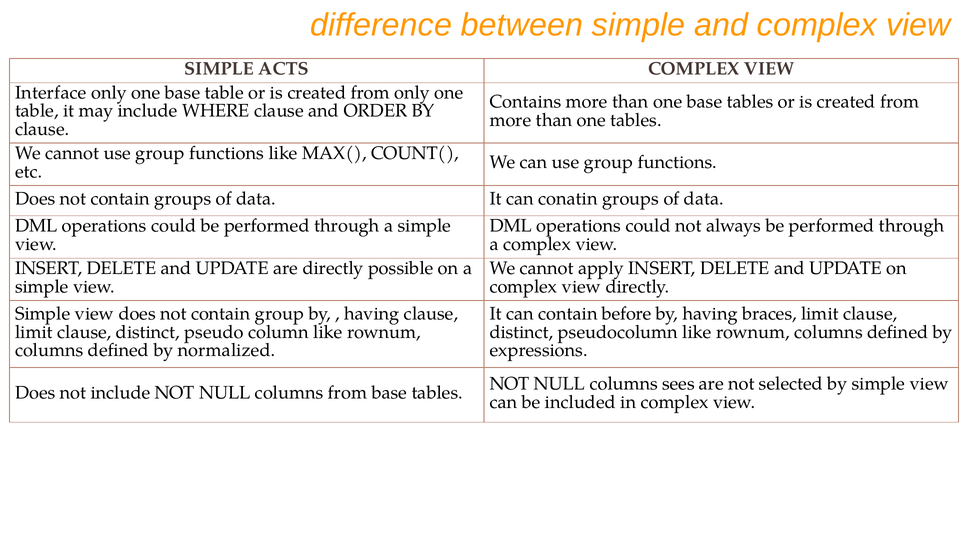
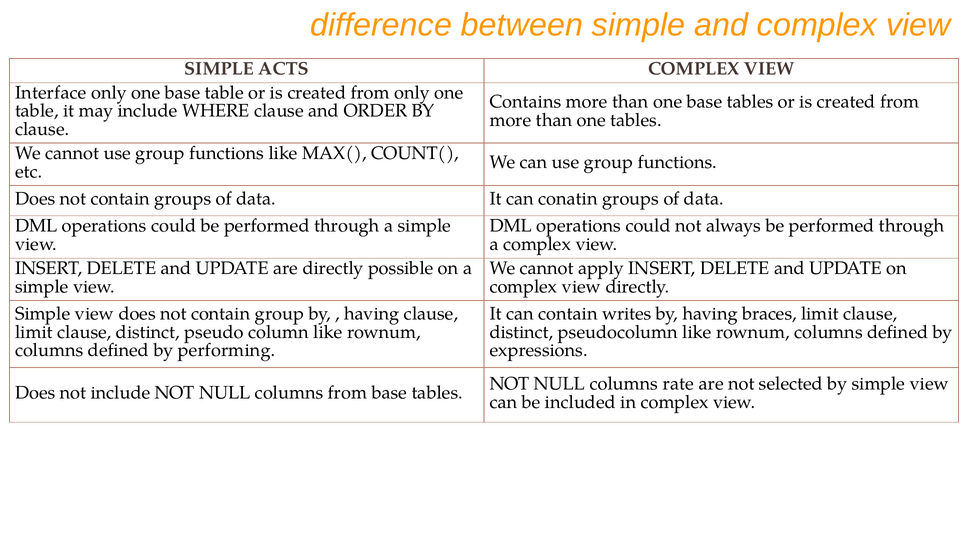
before: before -> writes
normalized: normalized -> performing
sees: sees -> rate
